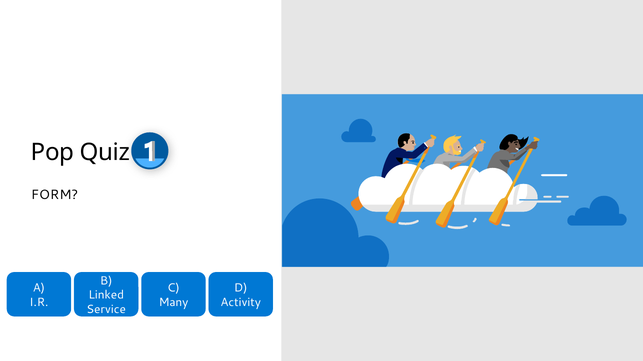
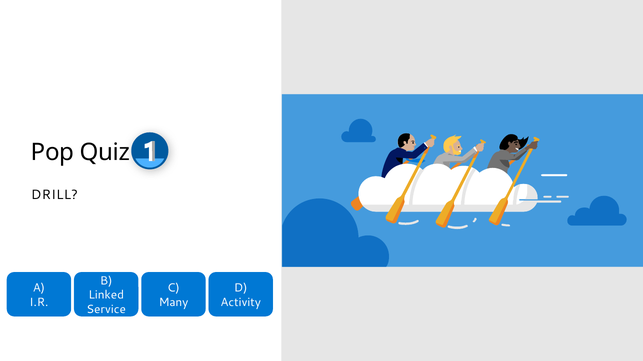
FORM: FORM -> DRILL
